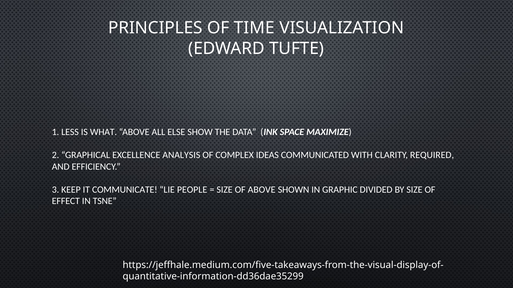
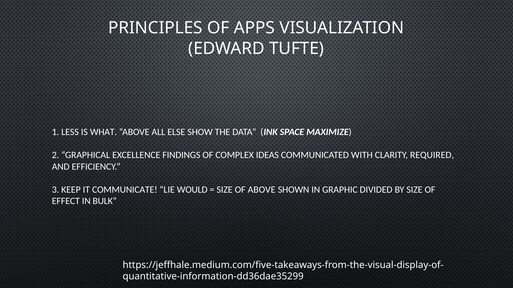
TIME: TIME -> APPS
ANALYSIS: ANALYSIS -> FINDINGS
PEOPLE: PEOPLE -> WOULD
TSNE: TSNE -> BULK
